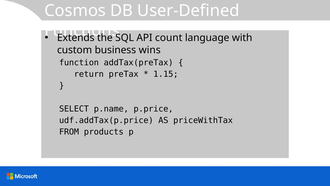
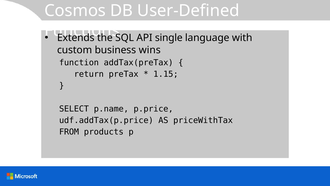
count: count -> single
